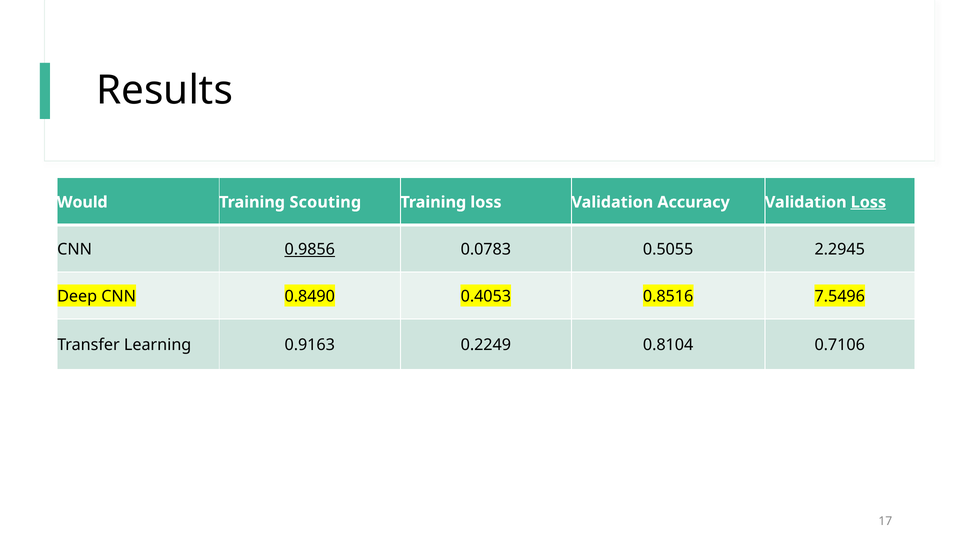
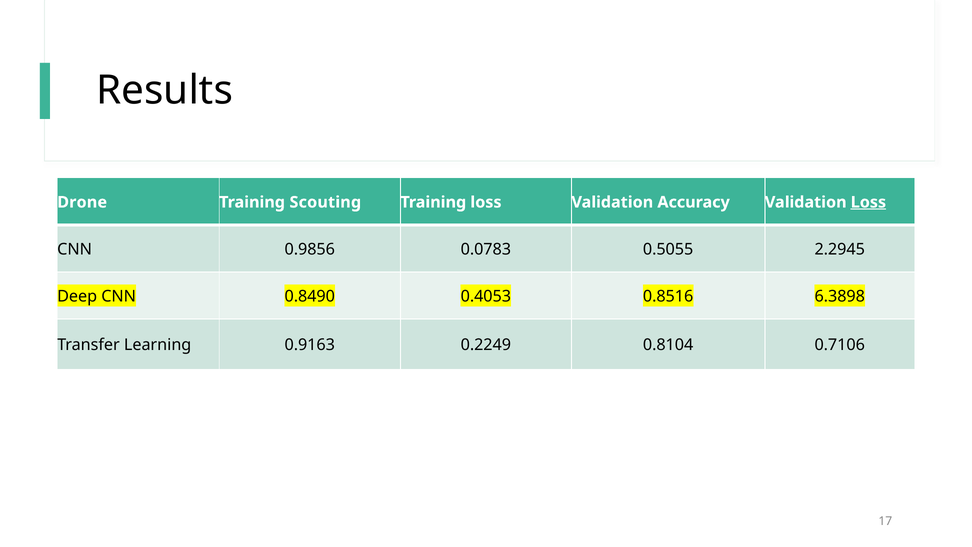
Would: Would -> Drone
0.9856 underline: present -> none
7.5496: 7.5496 -> 6.3898
